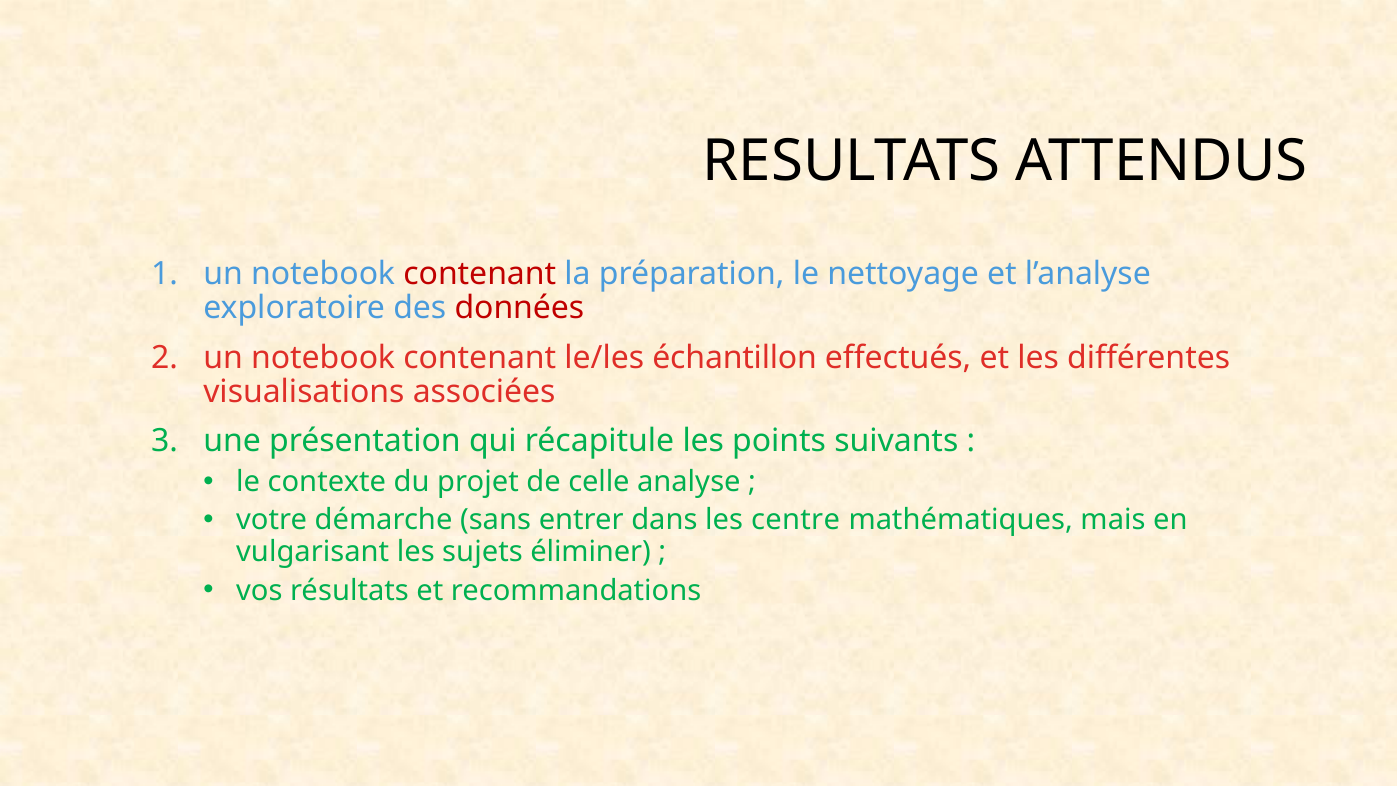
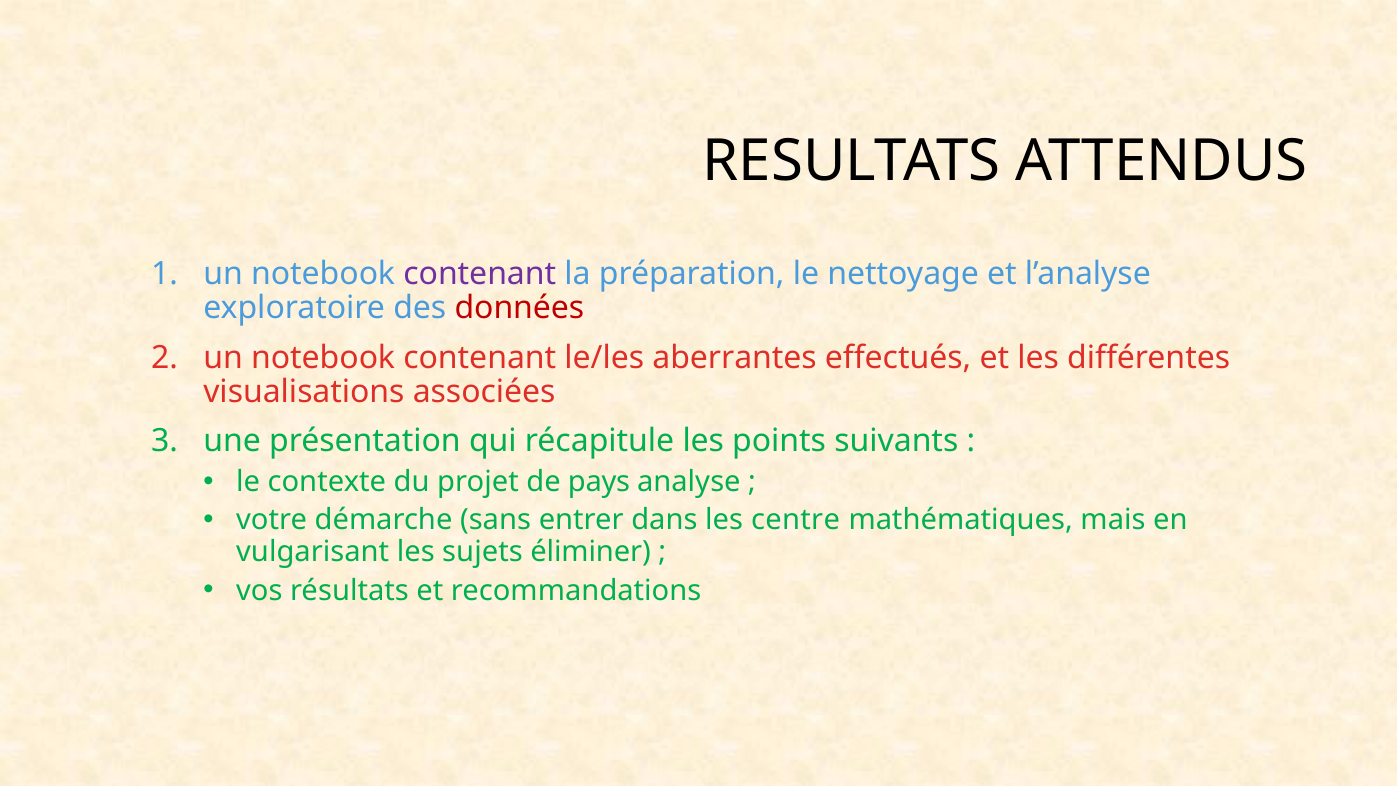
contenant at (480, 274) colour: red -> purple
échantillon: échantillon -> aberrantes
celle: celle -> pays
